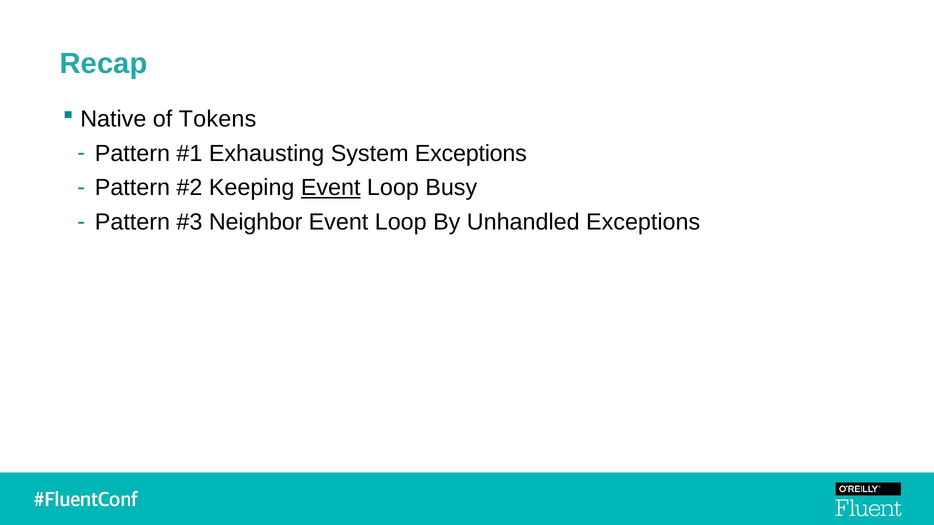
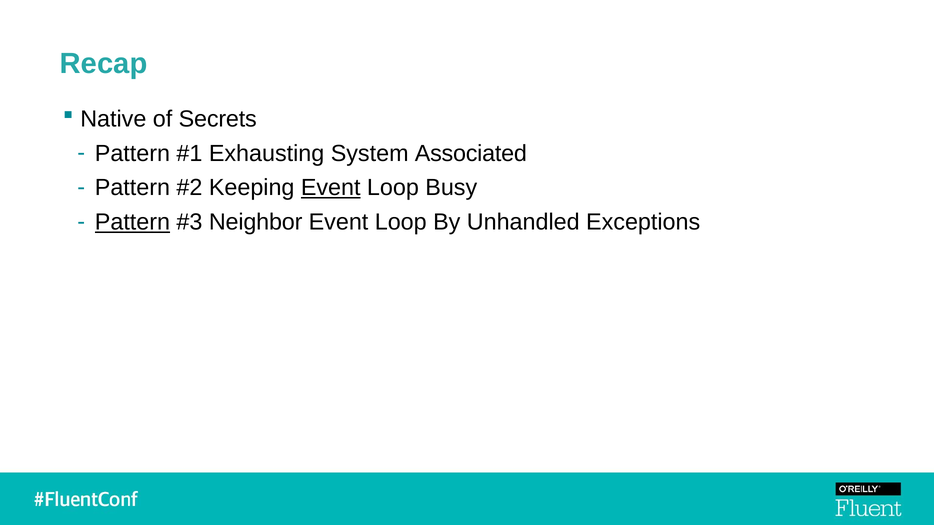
Tokens: Tokens -> Secrets
System Exceptions: Exceptions -> Associated
Pattern at (132, 222) underline: none -> present
